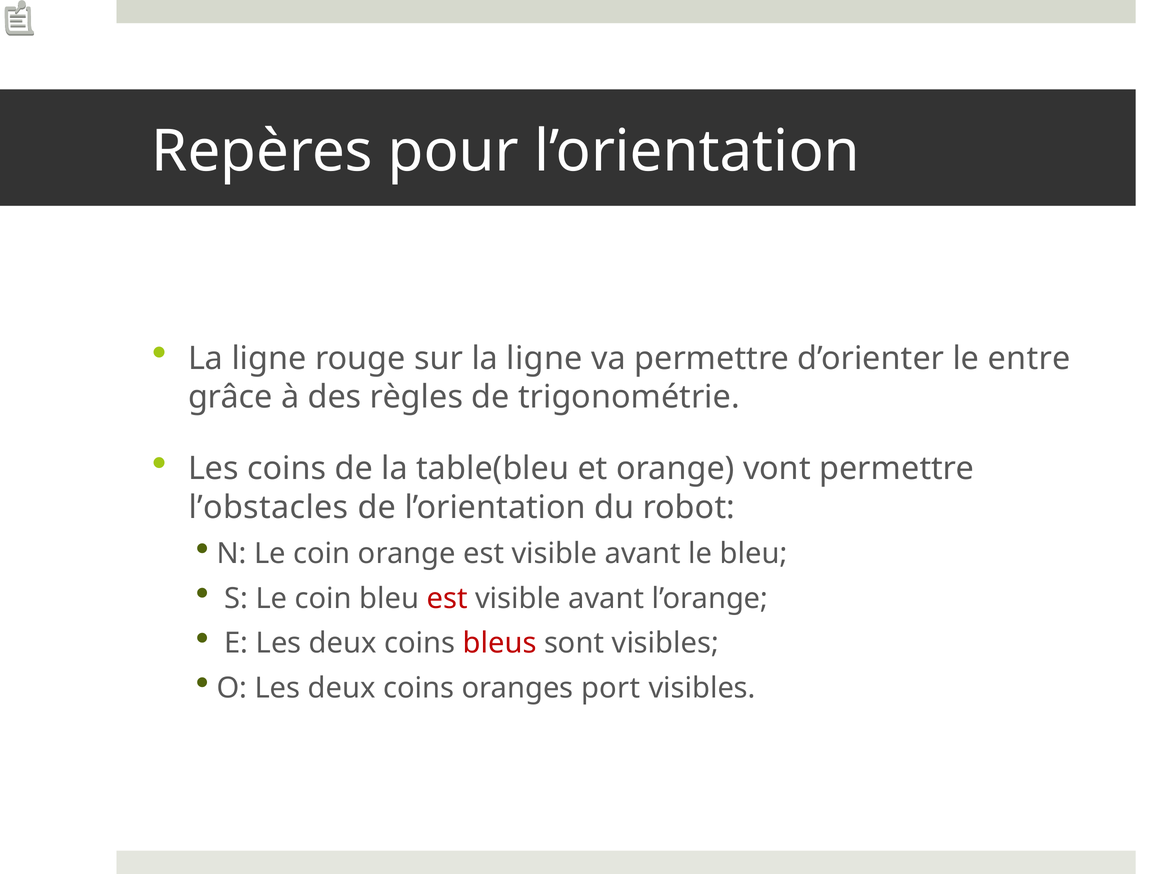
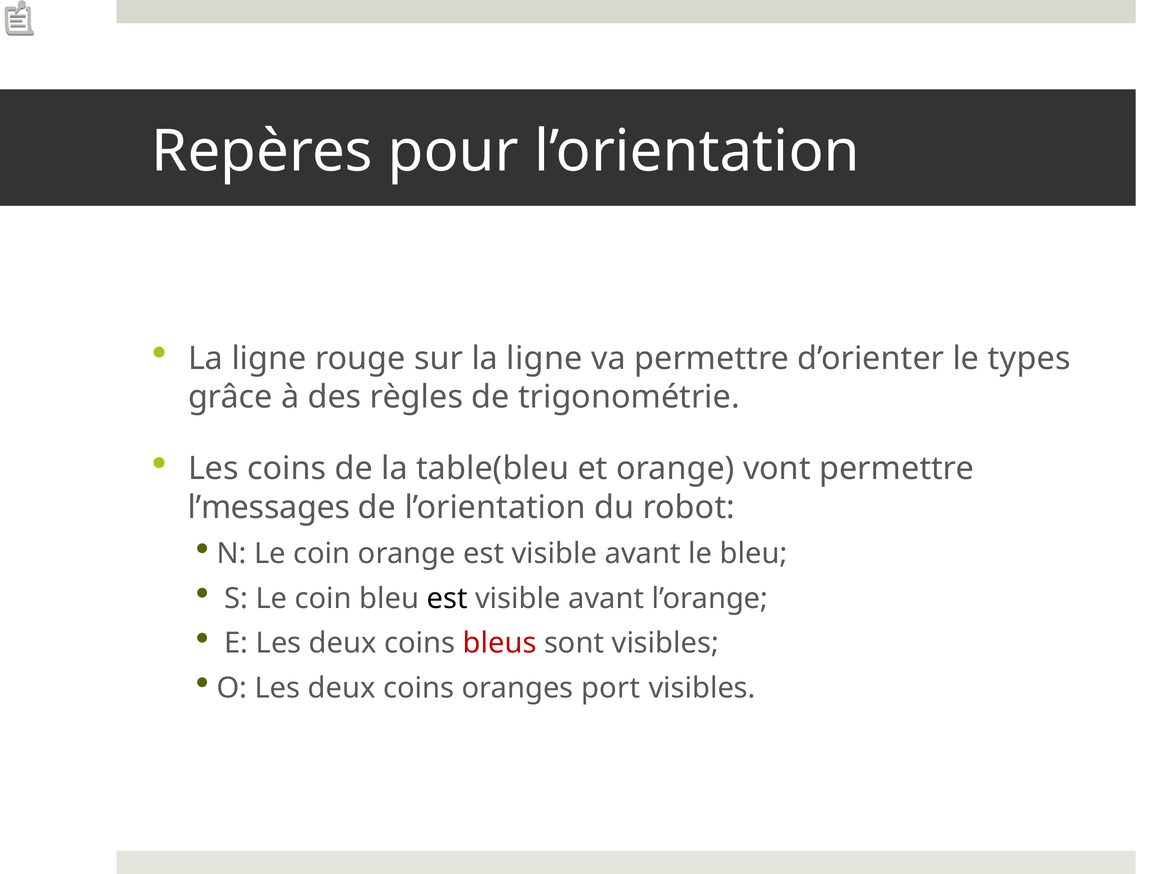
entre: entre -> types
l’obstacles: l’obstacles -> l’messages
est at (447, 598) colour: red -> black
